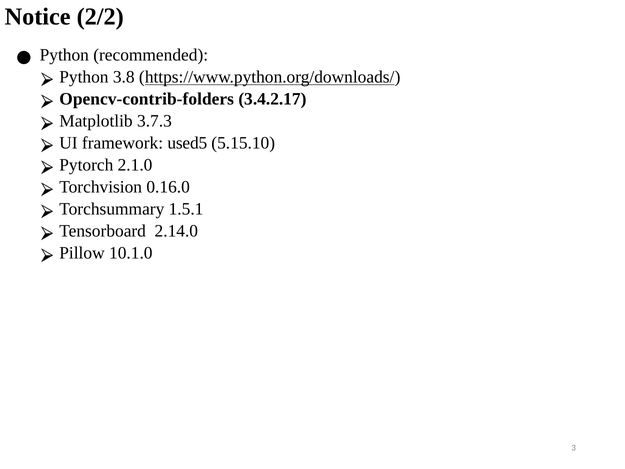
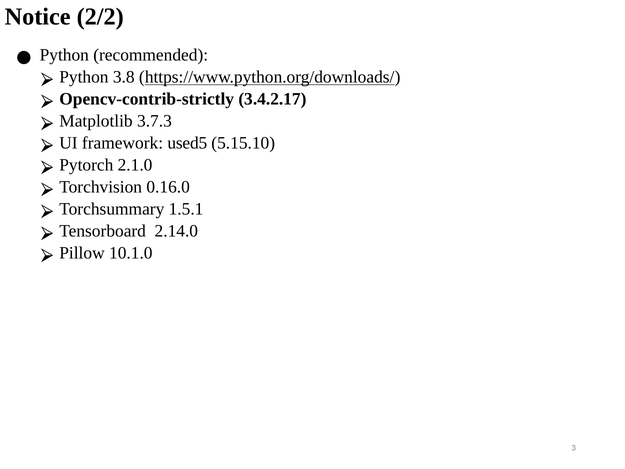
Opencv-contrib-folders: Opencv-contrib-folders -> Opencv-contrib-strictly
